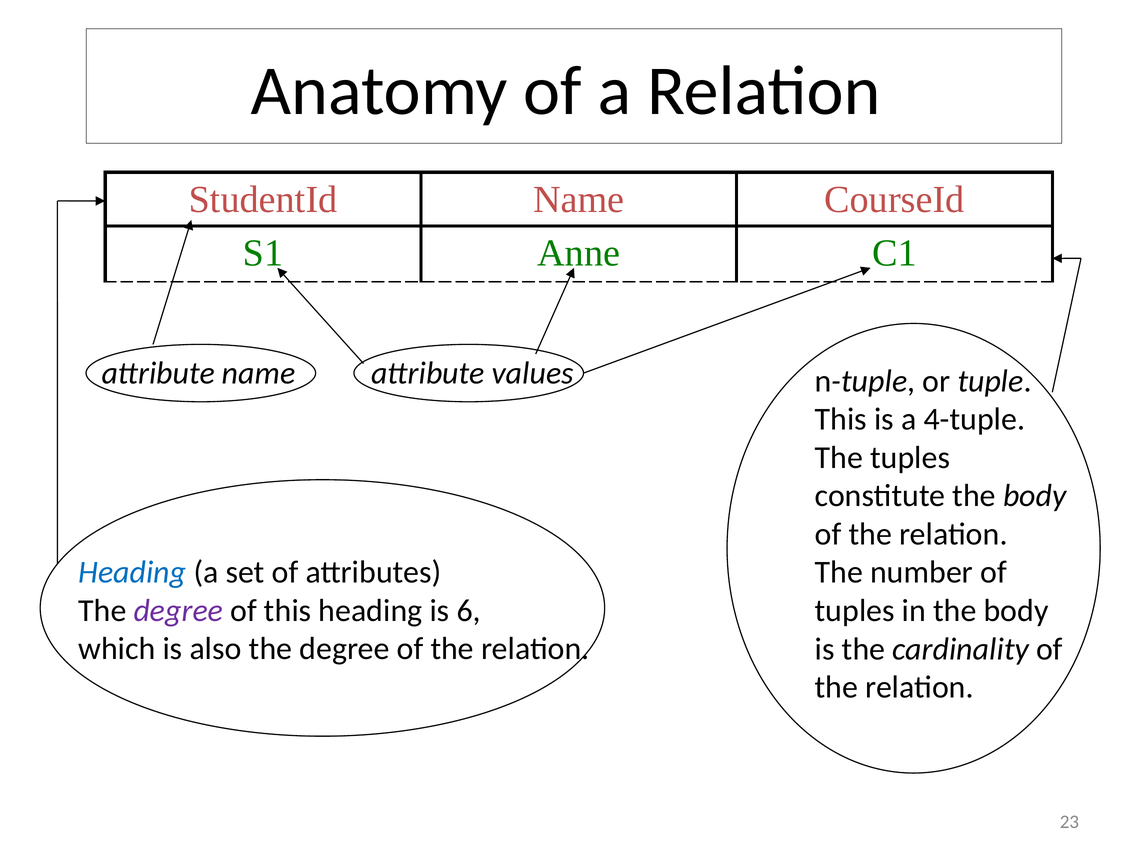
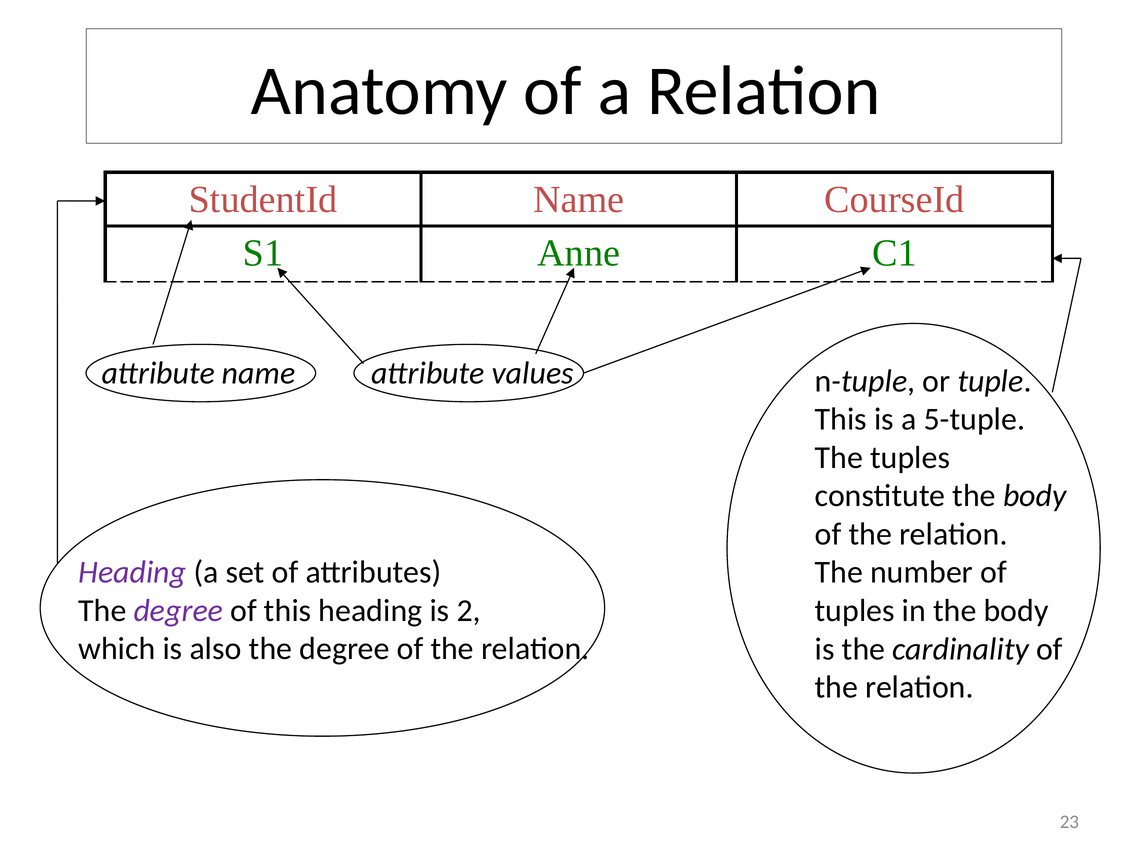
4-tuple: 4-tuple -> 5-tuple
Heading at (132, 572) colour: blue -> purple
6: 6 -> 2
